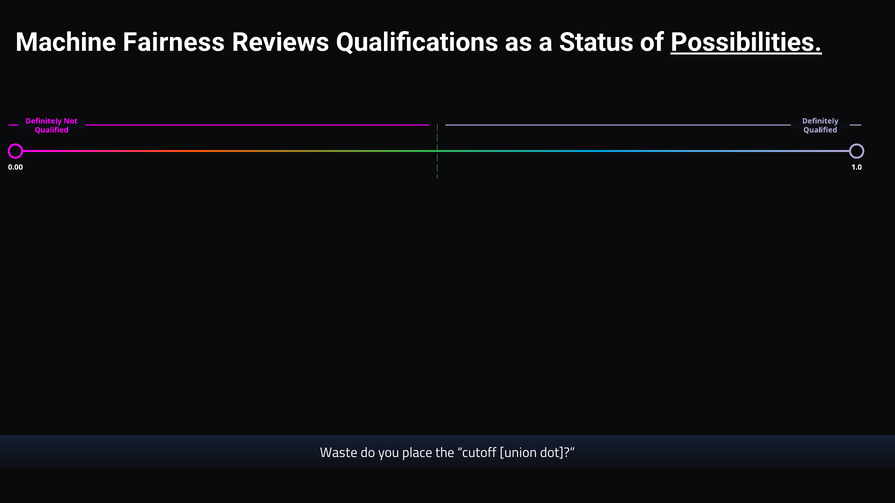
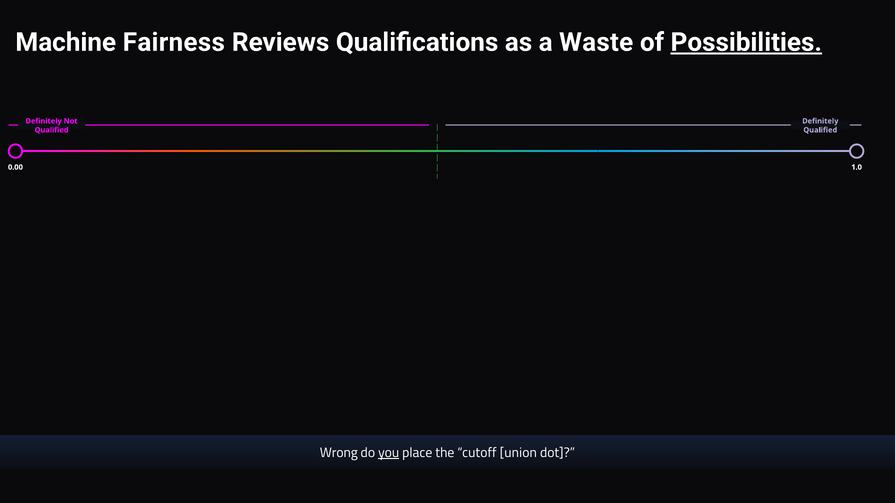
Status: Status -> Waste
Waste: Waste -> Wrong
you underline: none -> present
